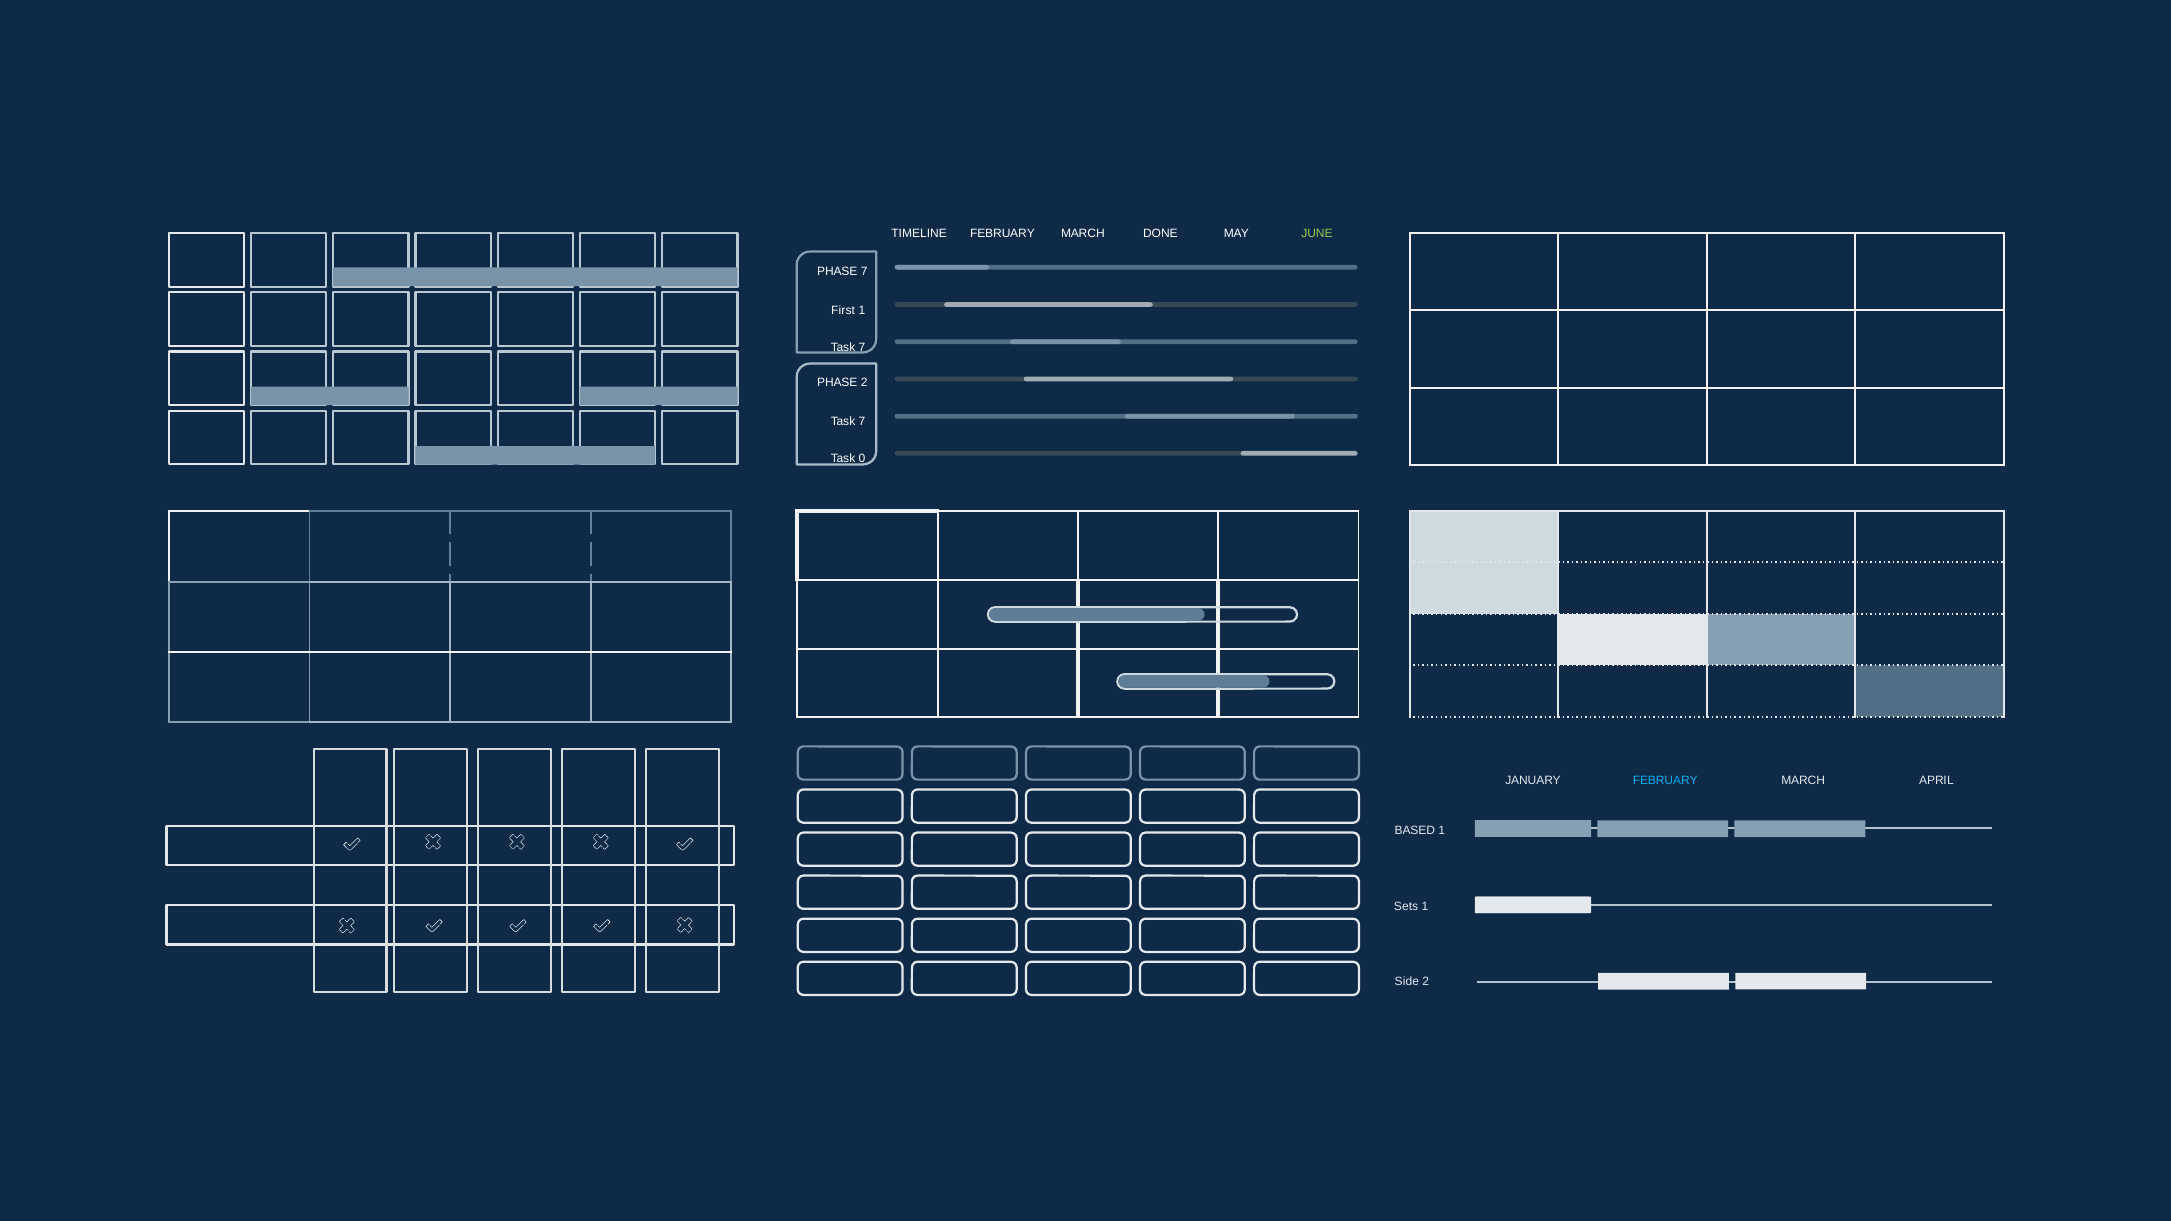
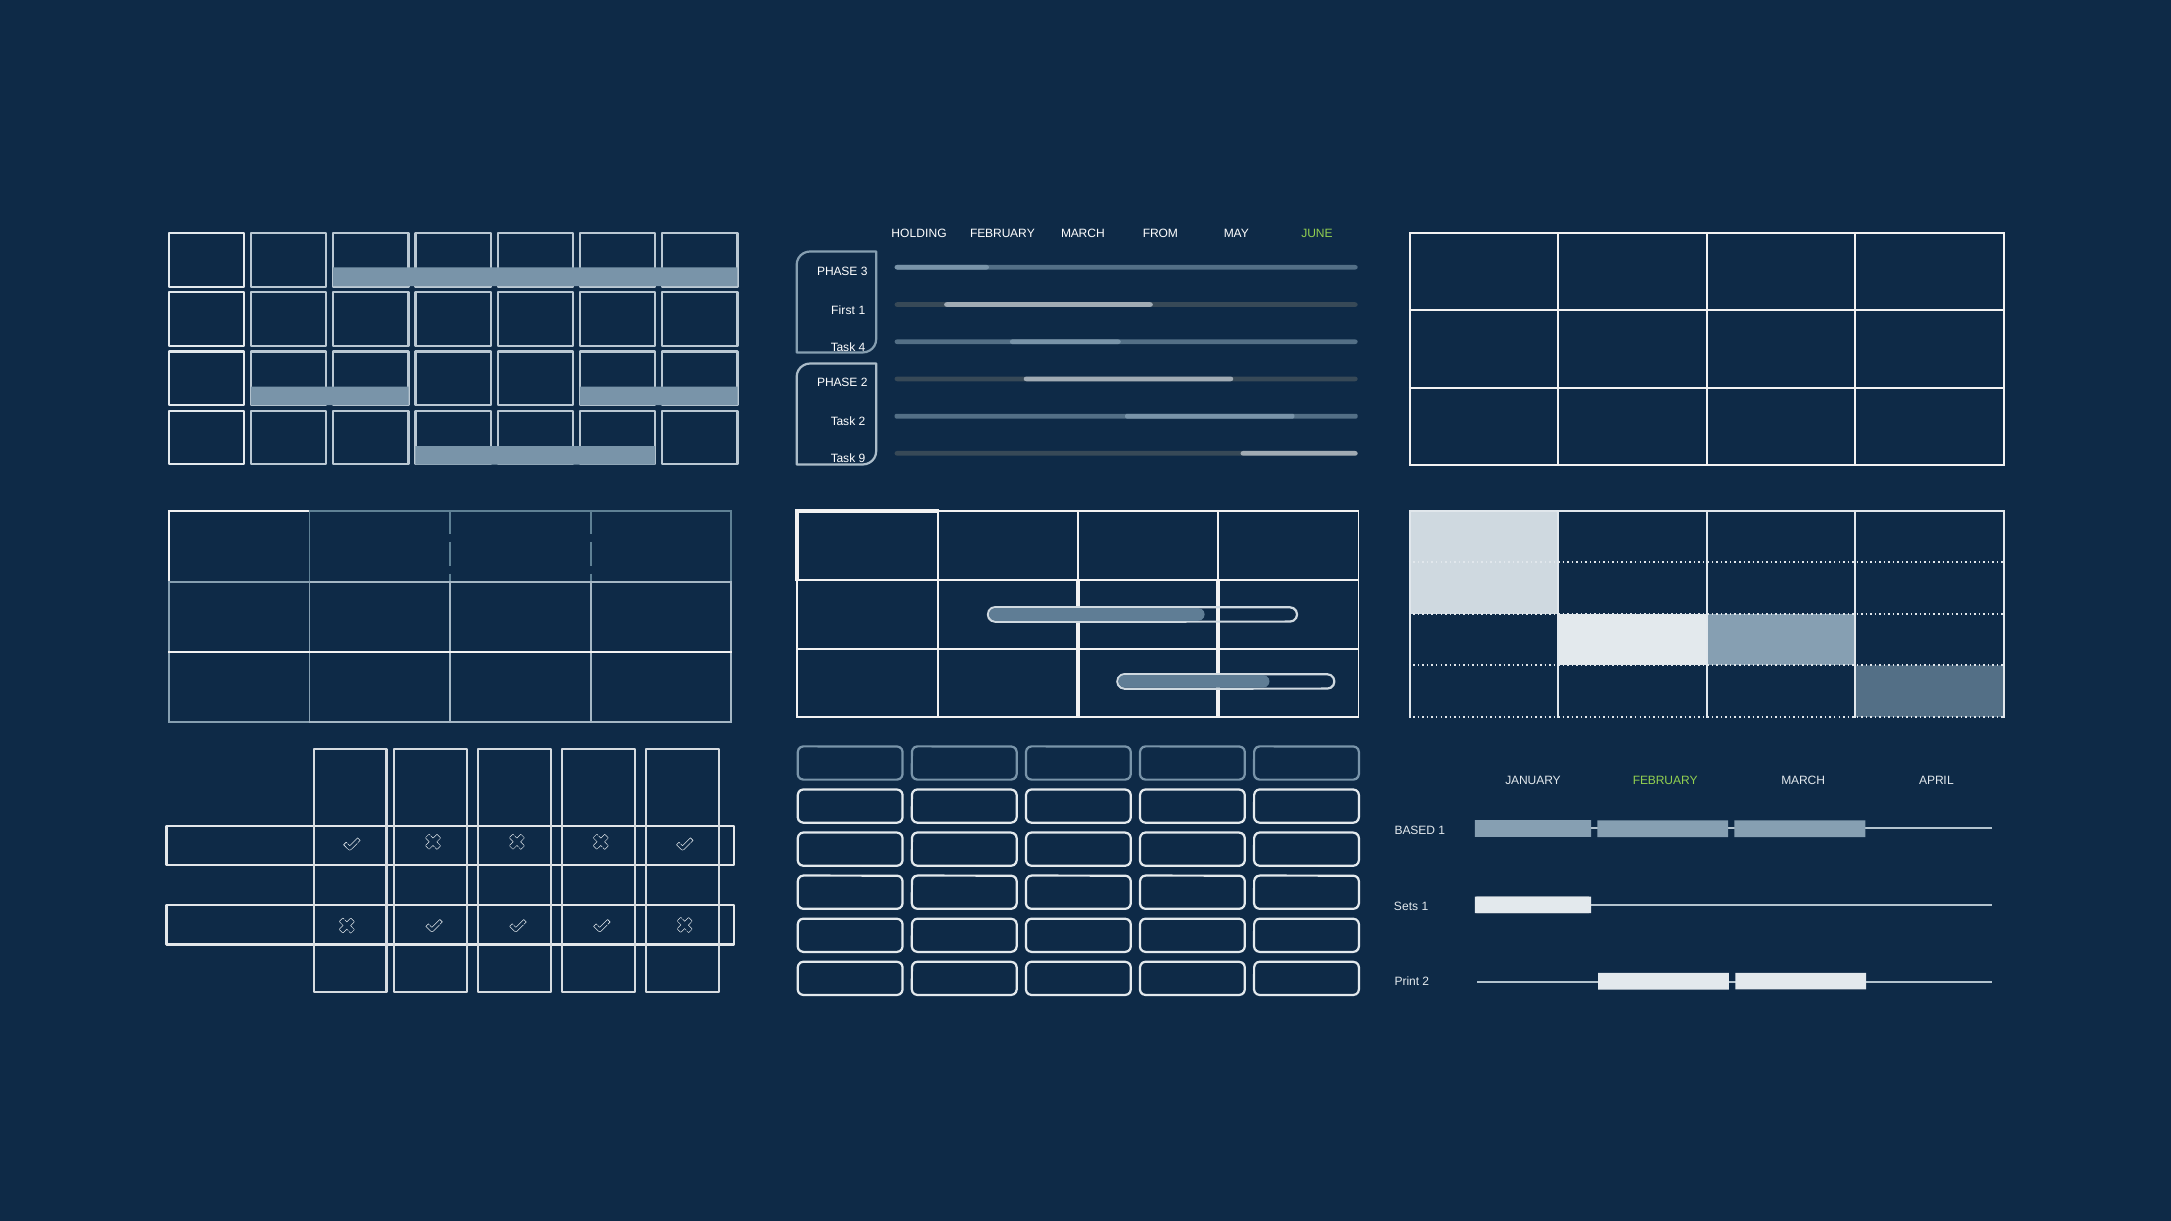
TIMELINE: TIMELINE -> HOLDING
DONE: DONE -> FROM
PHASE 7: 7 -> 3
7 at (862, 347): 7 -> 4
7 at (862, 422): 7 -> 2
0: 0 -> 9
FEBRUARY at (1665, 781) colour: light blue -> light green
Side: Side -> Print
